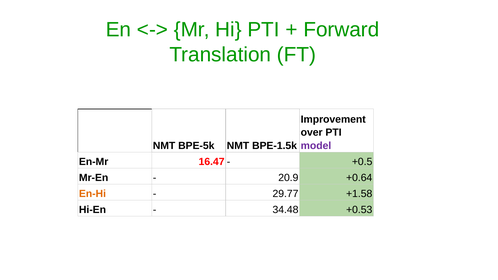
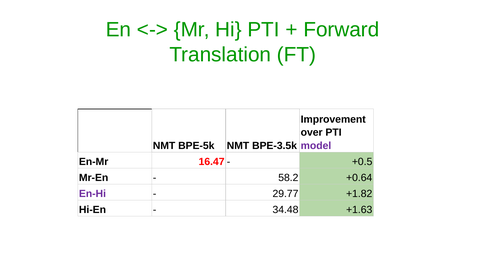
BPE-1.5k: BPE-1.5k -> BPE-3.5k
20.9: 20.9 -> 58.2
En-Hi colour: orange -> purple
+1.58: +1.58 -> +1.82
+0.53: +0.53 -> +1.63
